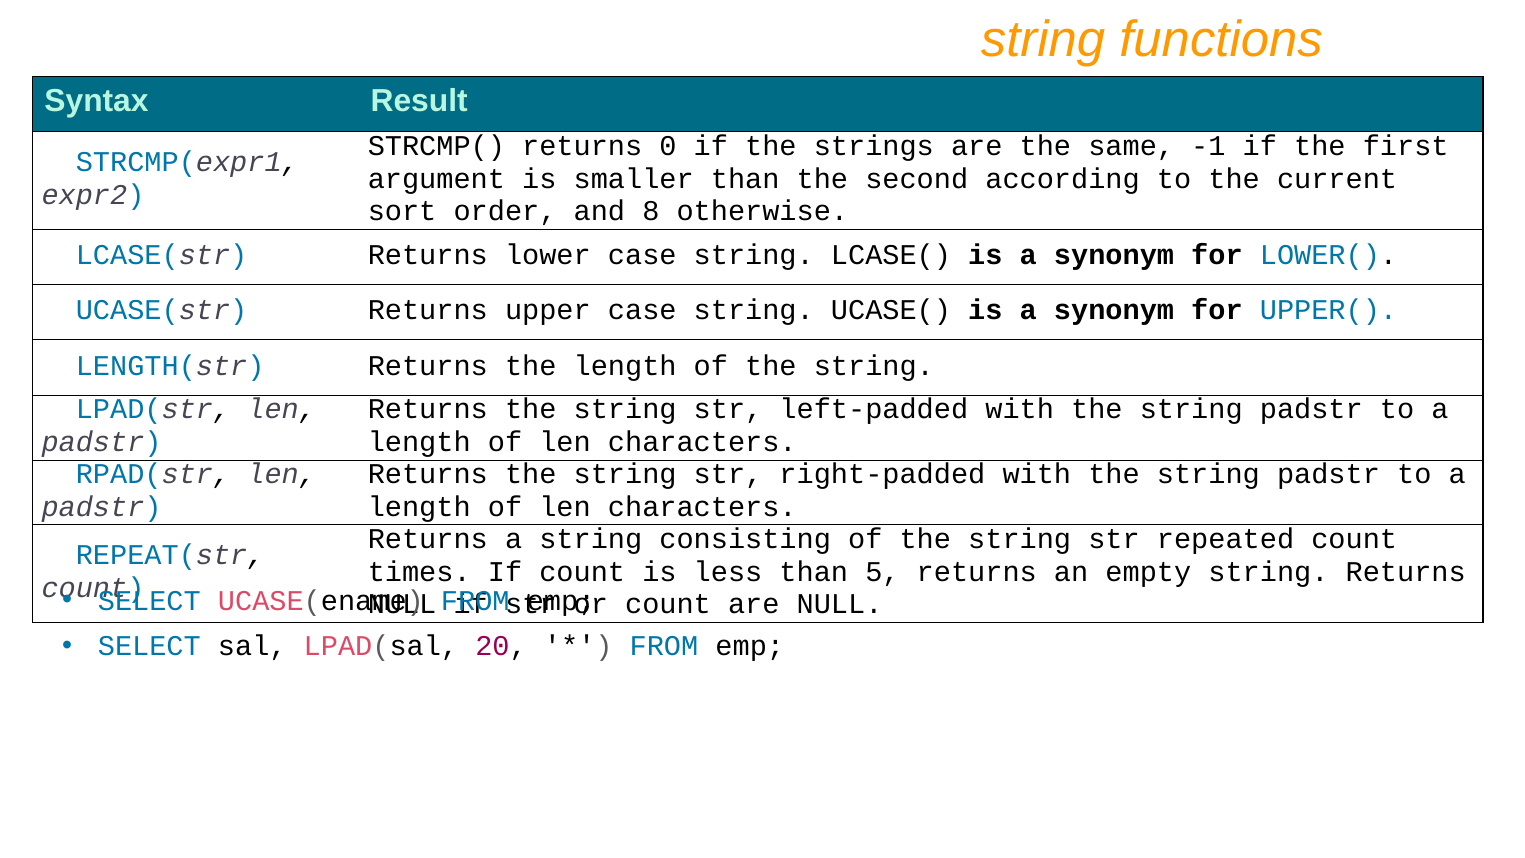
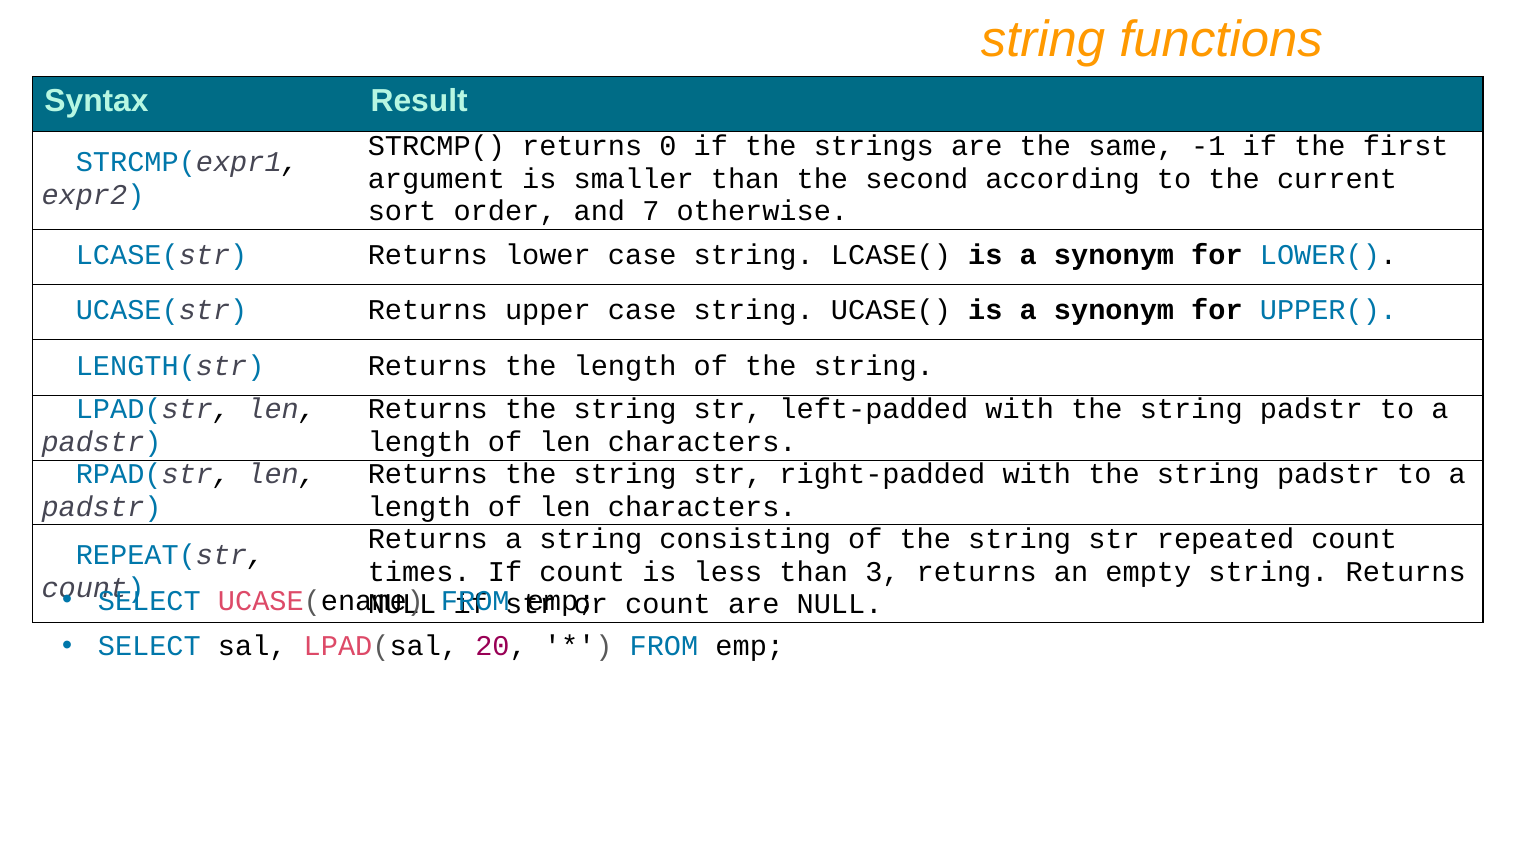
8: 8 -> 7
5: 5 -> 3
